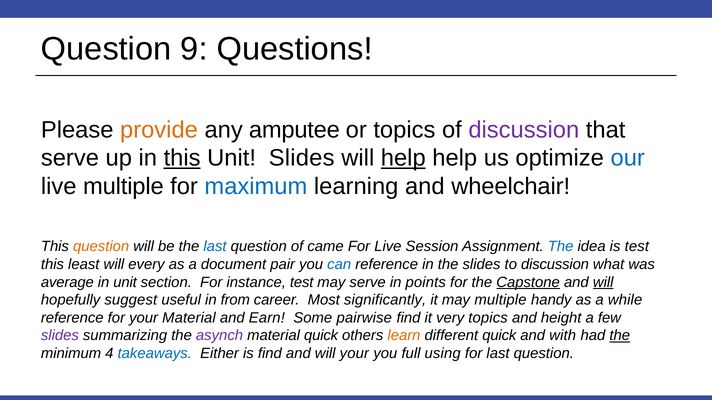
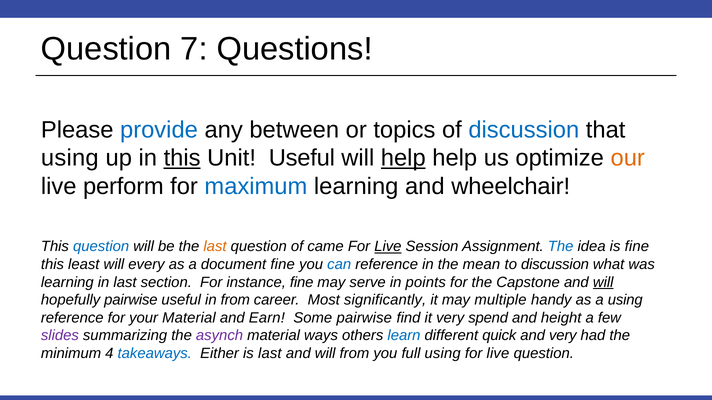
9: 9 -> 7
provide colour: orange -> blue
amputee: amputee -> between
discussion at (524, 130) colour: purple -> blue
serve at (70, 158): serve -> using
Unit Slides: Slides -> Useful
our colour: blue -> orange
live multiple: multiple -> perform
question at (101, 247) colour: orange -> blue
last at (215, 247) colour: blue -> orange
Live at (388, 247) underline: none -> present
is test: test -> fine
document pair: pair -> fine
the slides: slides -> mean
average at (67, 282): average -> learning
in unit: unit -> last
instance test: test -> fine
Capstone underline: present -> none
hopefully suggest: suggest -> pairwise
a while: while -> using
very topics: topics -> spend
material quick: quick -> ways
learn colour: orange -> blue
and with: with -> very
the at (620, 336) underline: present -> none
is find: find -> last
will your: your -> from
last at (498, 354): last -> live
